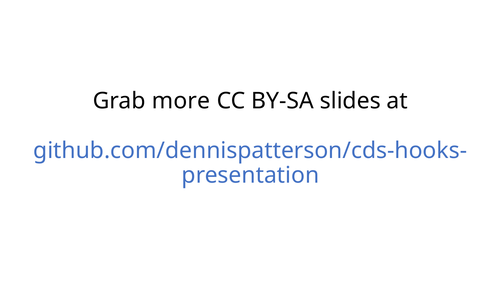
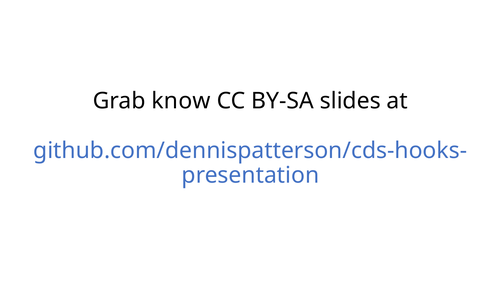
more: more -> know
